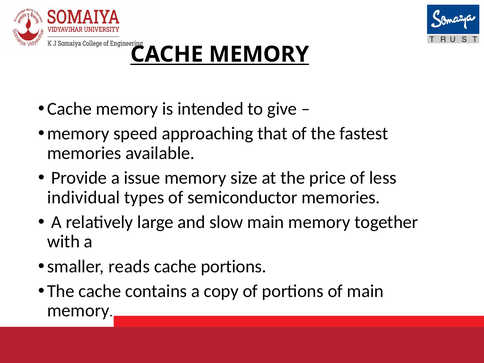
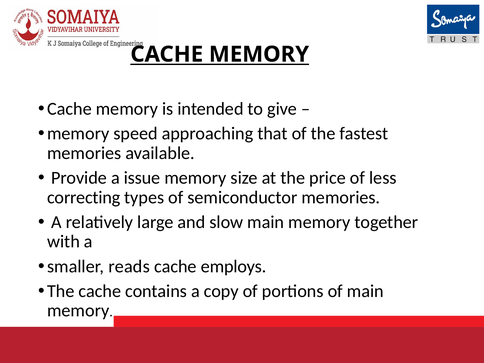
individual: individual -> correcting
cache portions: portions -> employs
